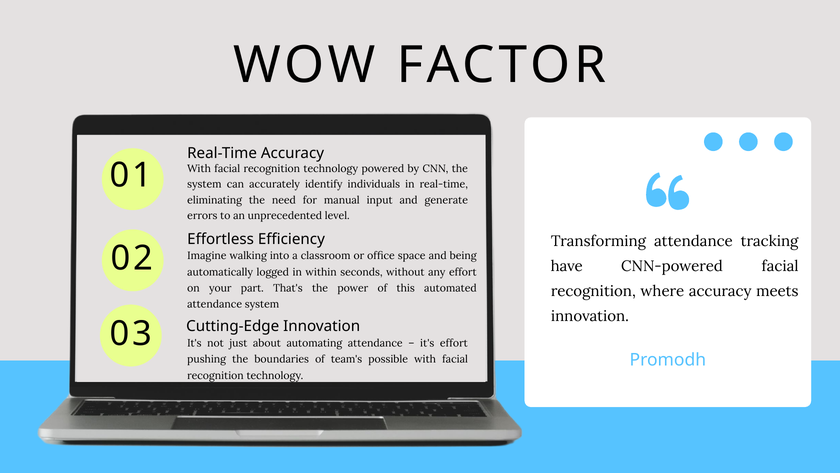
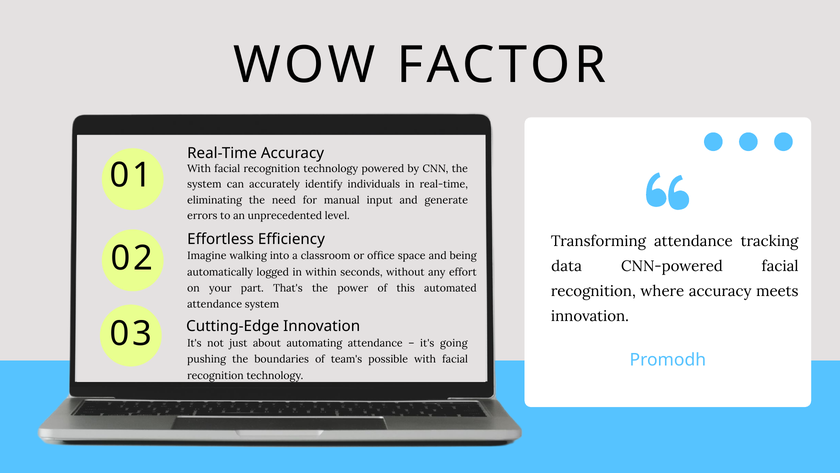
have: have -> data
it's effort: effort -> going
